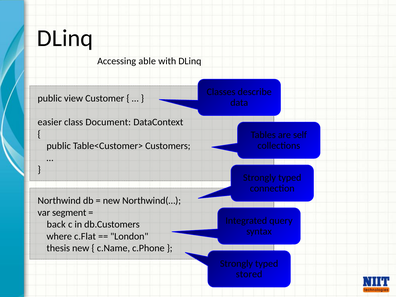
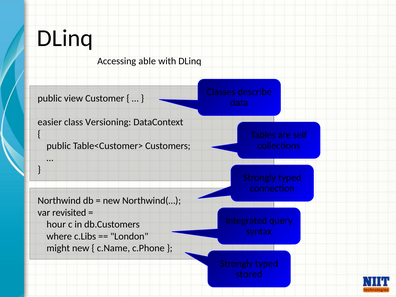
Document: Document -> Versioning
segment: segment -> revisited
back: back -> hour
c.Flat: c.Flat -> c.Libs
thesis: thesis -> might
